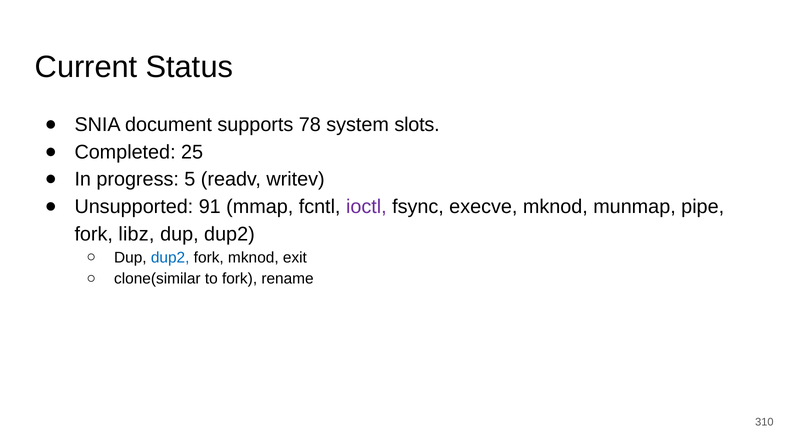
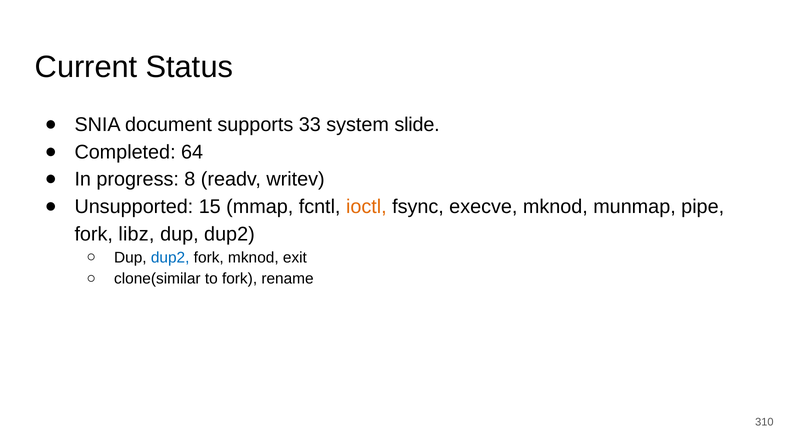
78: 78 -> 33
slots: slots -> slide
25: 25 -> 64
5: 5 -> 8
91: 91 -> 15
ioctl colour: purple -> orange
